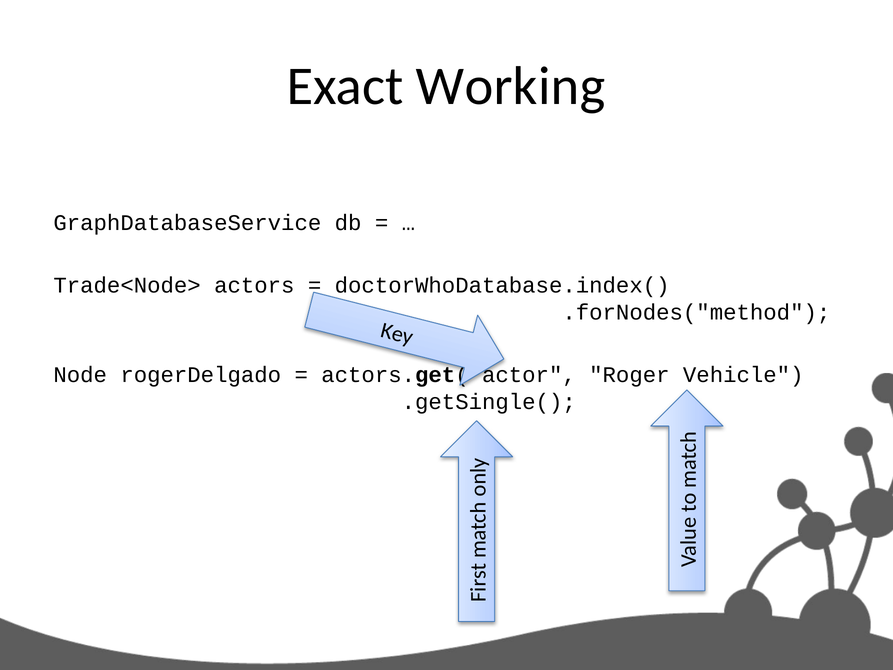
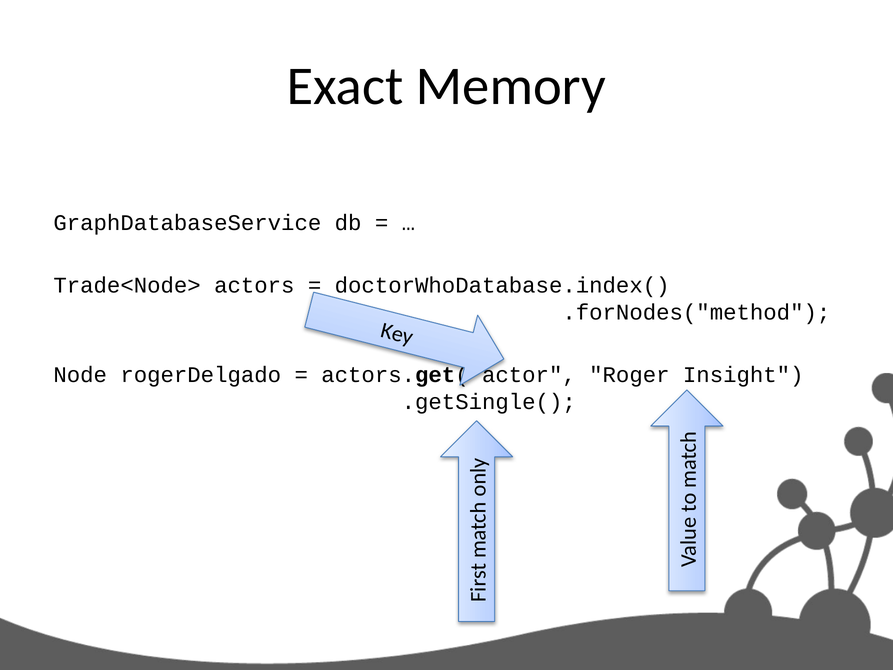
Working: Working -> Memory
Vehicle: Vehicle -> Insight
